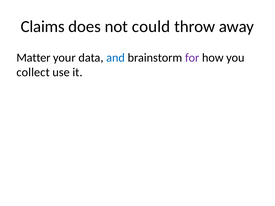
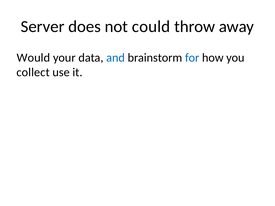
Claims: Claims -> Server
Matter: Matter -> Would
for colour: purple -> blue
